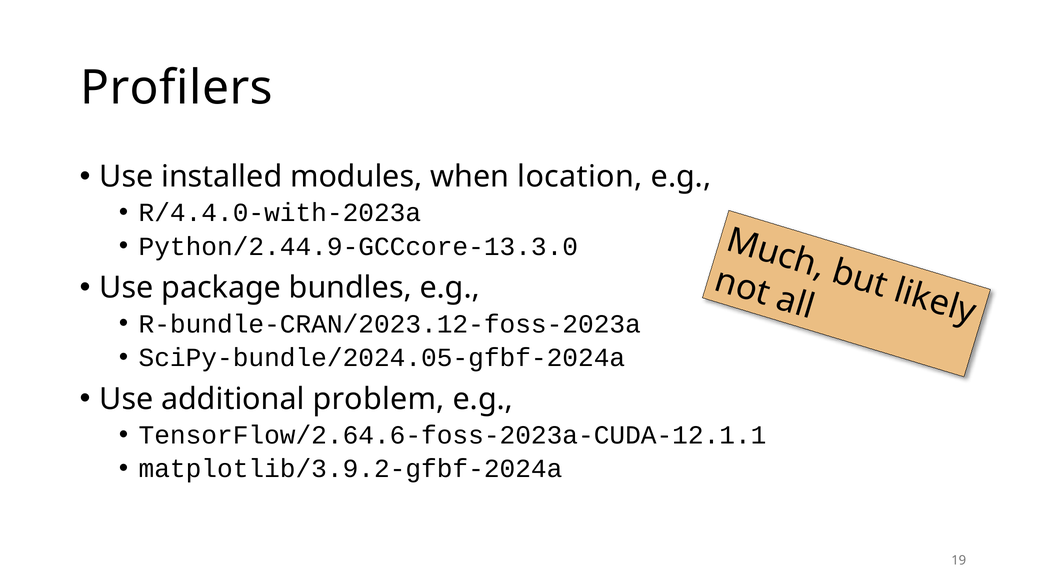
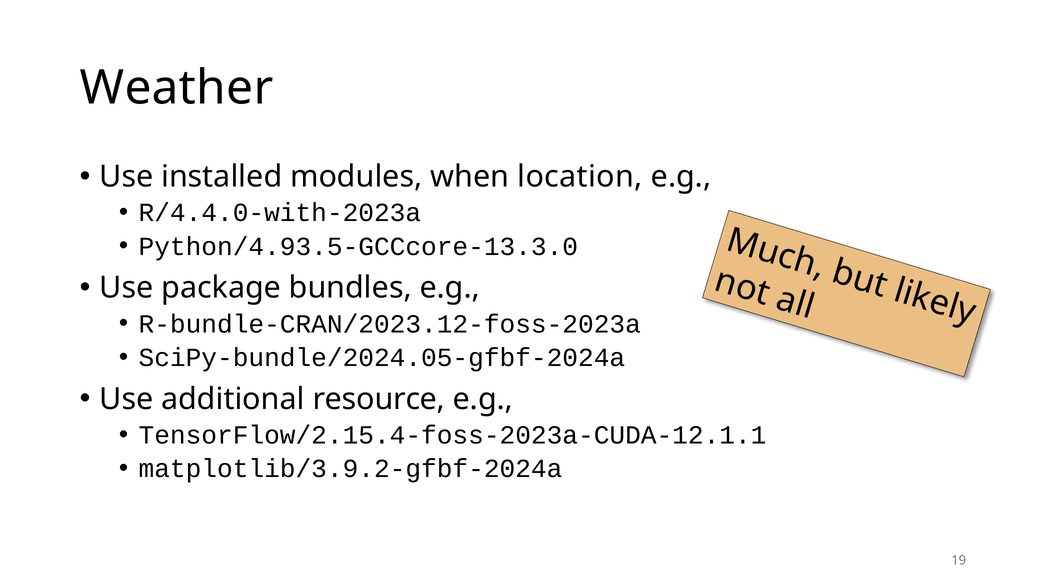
Profilers: Profilers -> Weather
Python/2.44.9-GCCcore-13.3.0: Python/2.44.9-GCCcore-13.3.0 -> Python/4.93.5-GCCcore-13.3.0
problem: problem -> resource
TensorFlow/2.64.6-foss-2023a-CUDA-12.1.1: TensorFlow/2.64.6-foss-2023a-CUDA-12.1.1 -> TensorFlow/2.15.4-foss-2023a-CUDA-12.1.1
